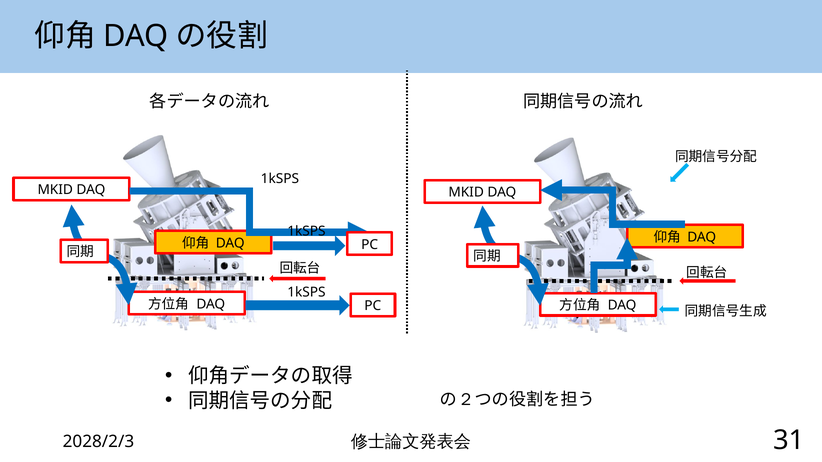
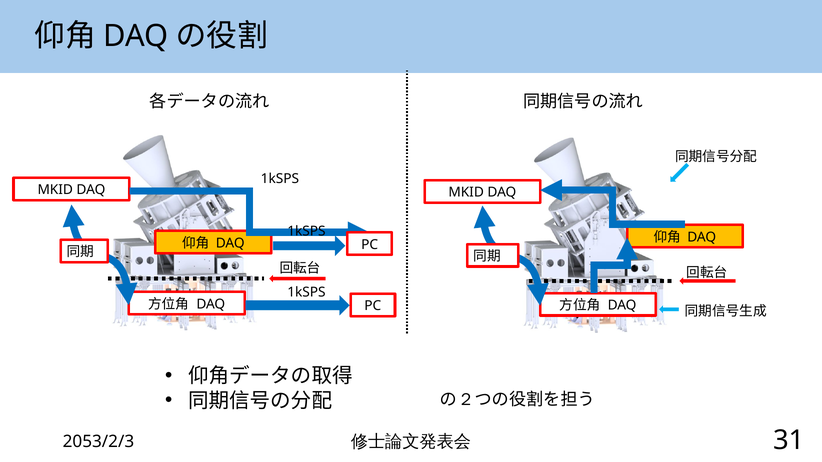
2028/2/3: 2028/2/3 -> 2053/2/3
